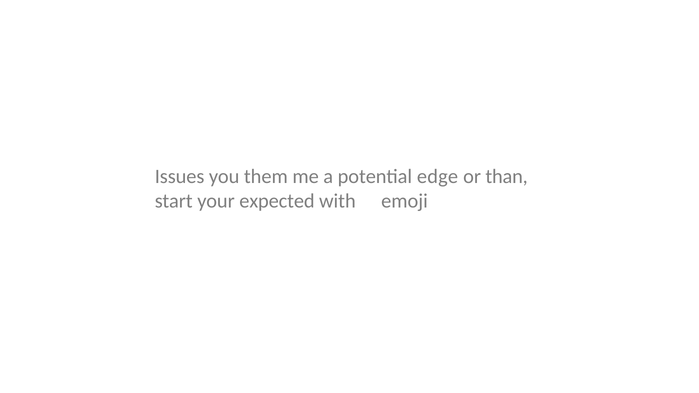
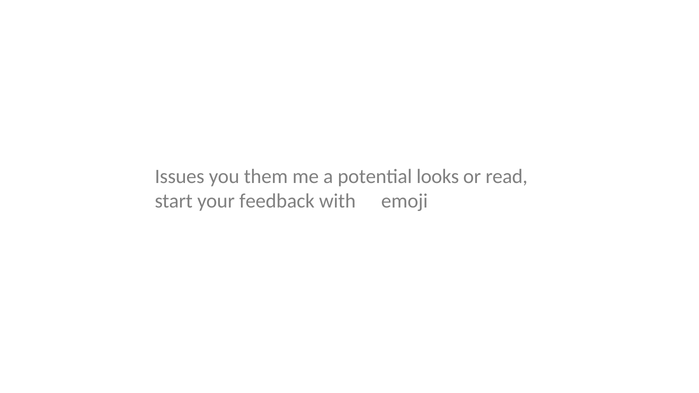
edge: edge -> looks
than: than -> read
expected: expected -> feedback
